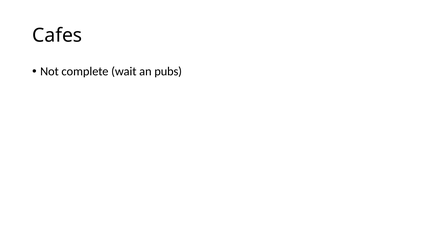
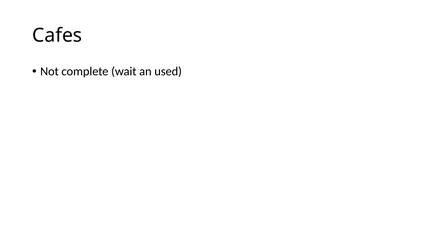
pubs: pubs -> used
